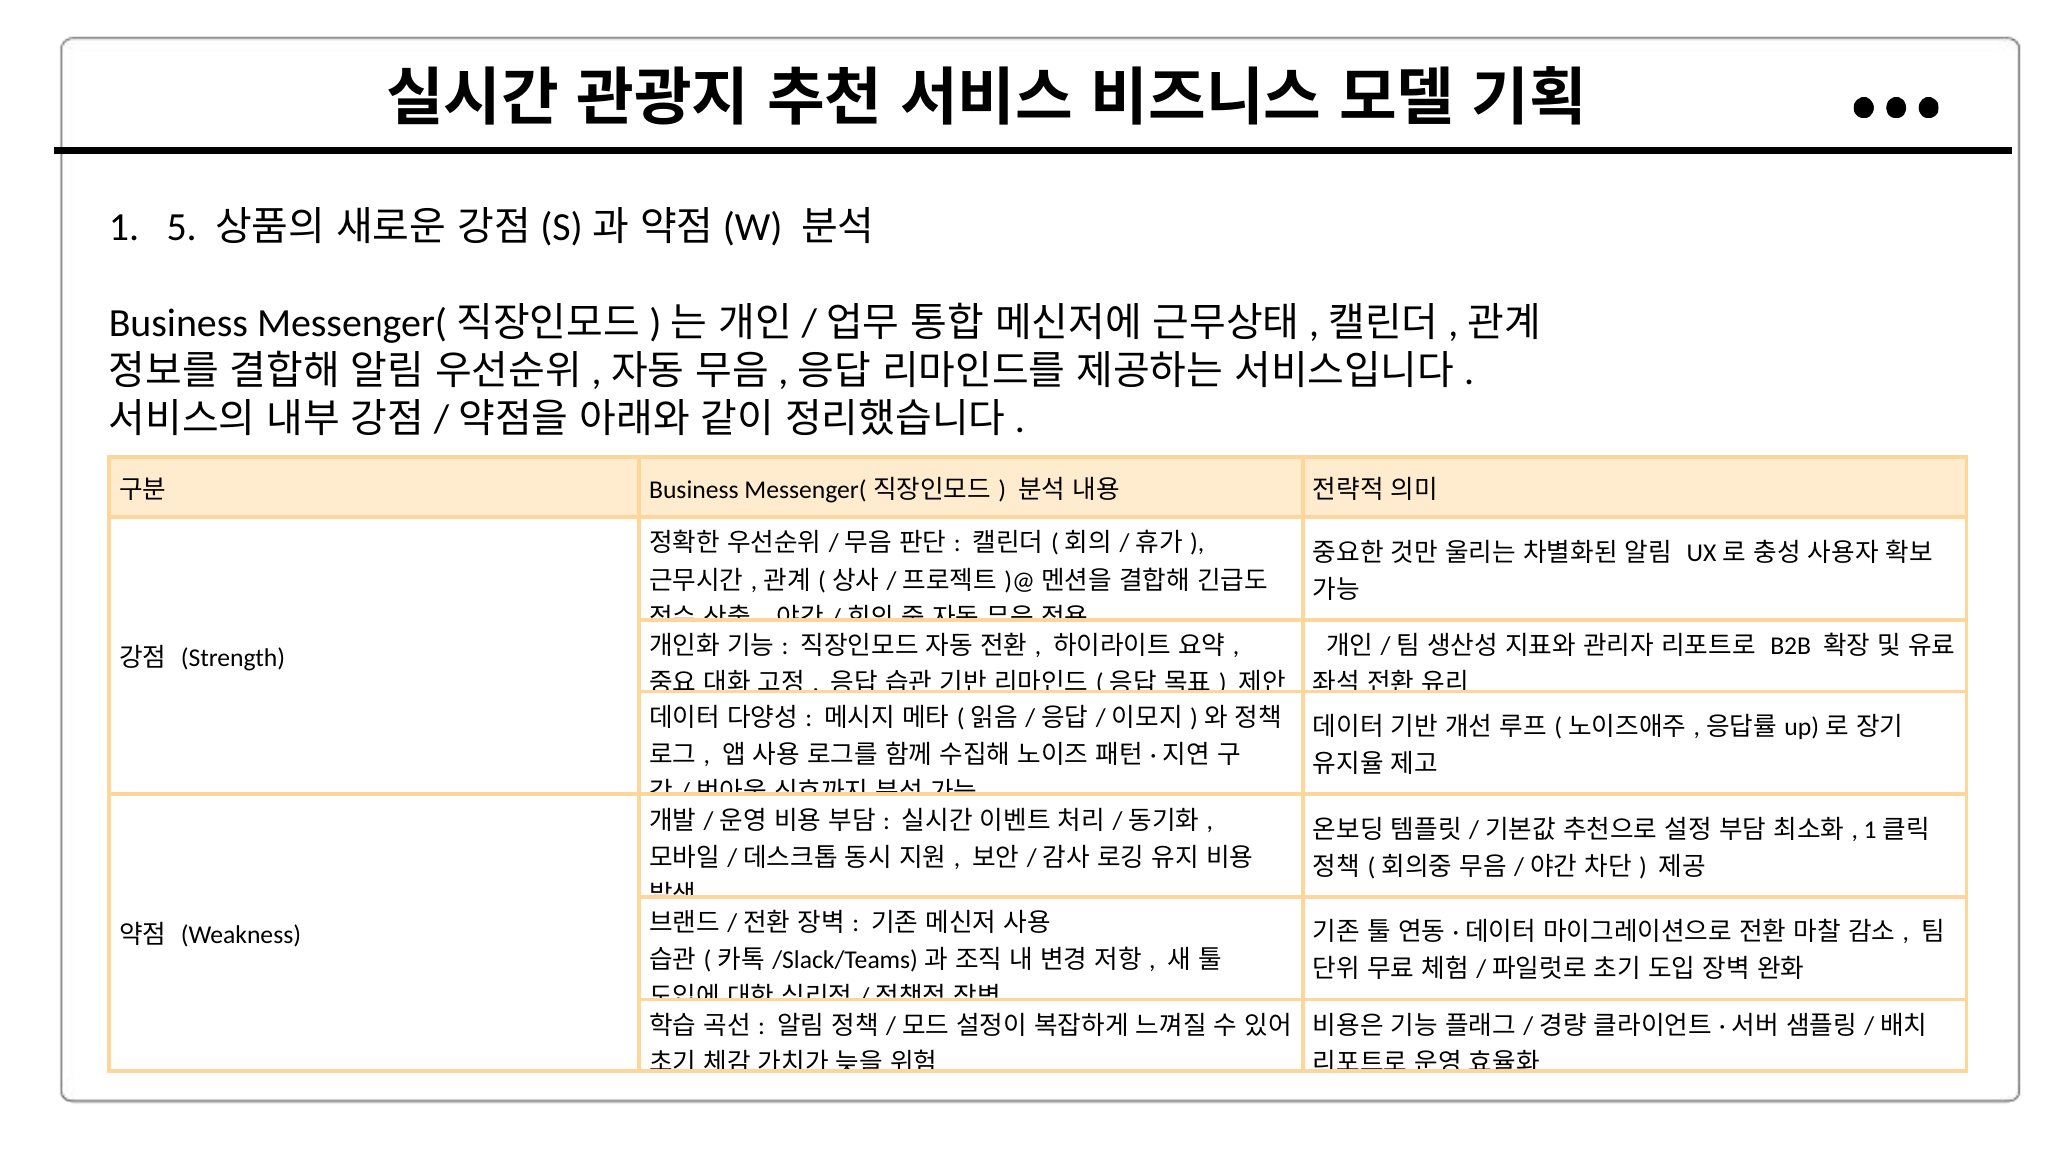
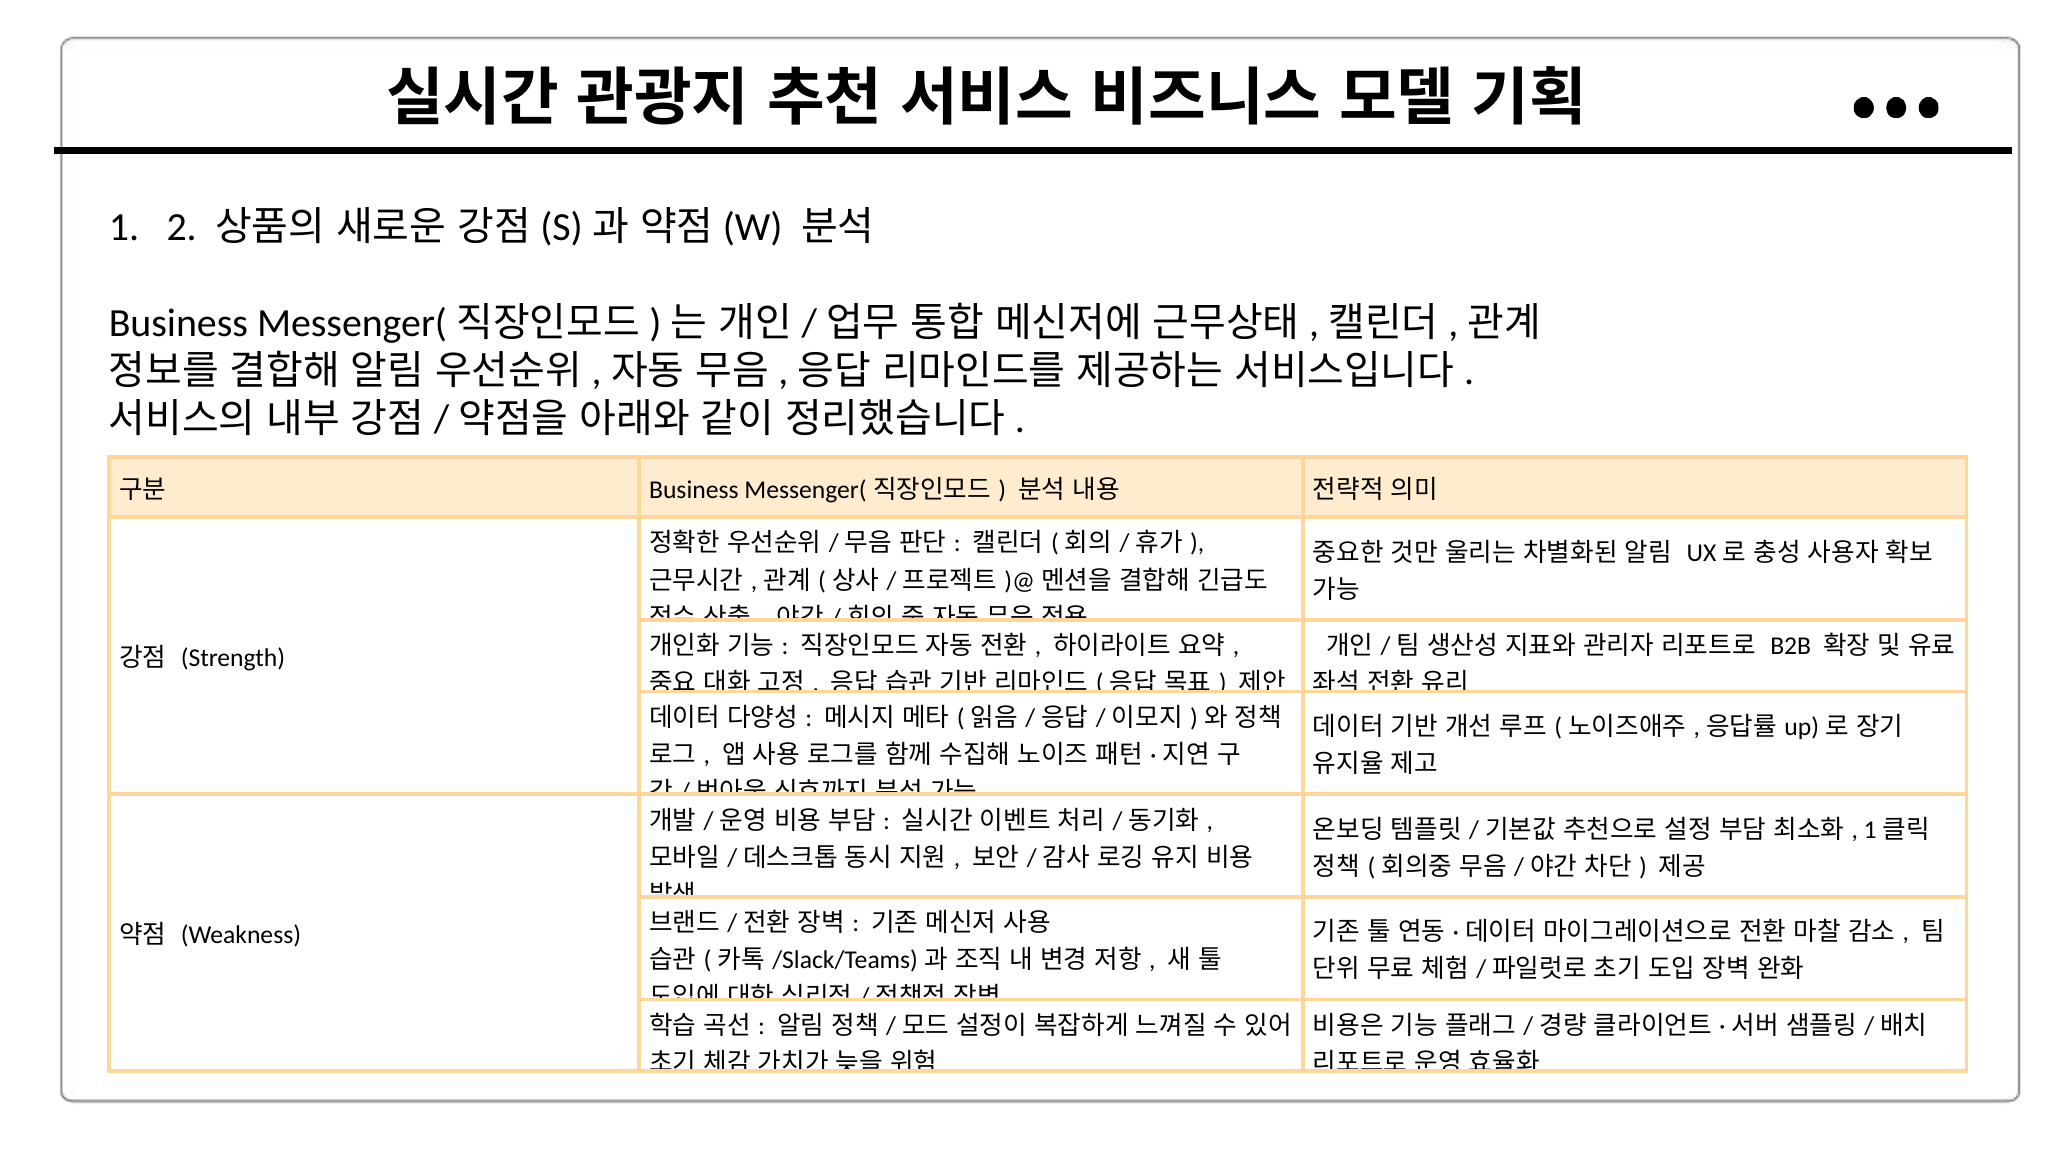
5: 5 -> 2
